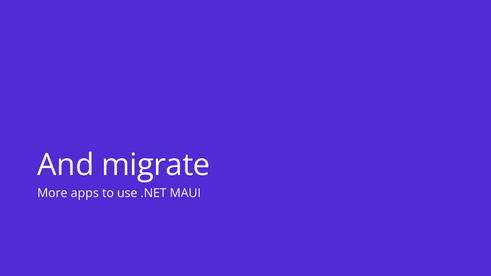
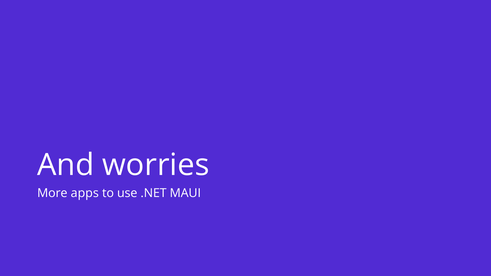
migrate: migrate -> worries
